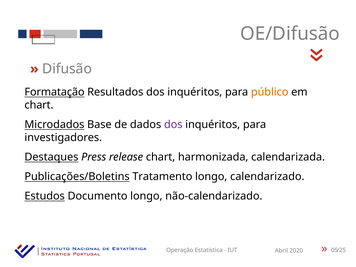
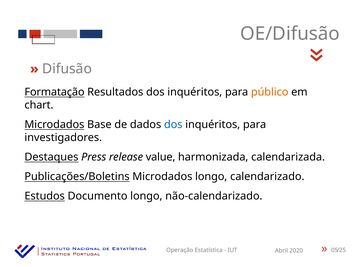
dos at (173, 125) colour: purple -> blue
release chart: chart -> value
Publicações/Boletins Tratamento: Tratamento -> Microdados
